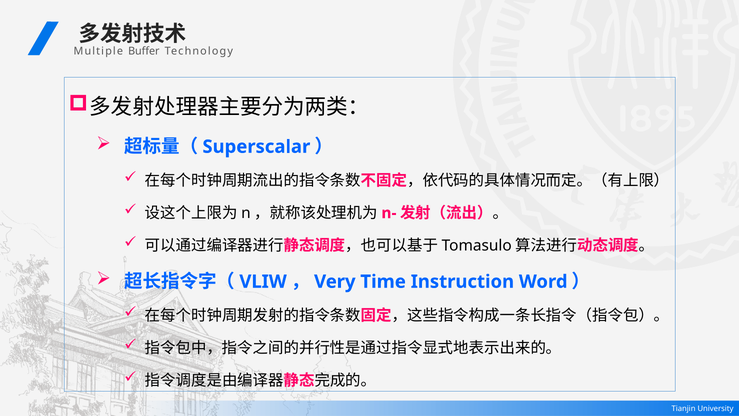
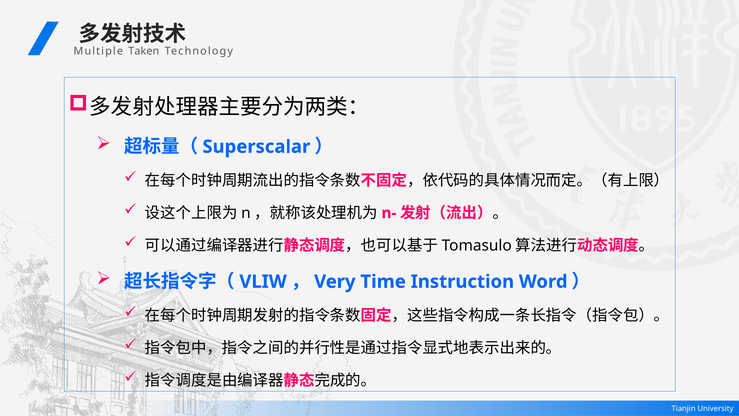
Buffer: Buffer -> Taken
